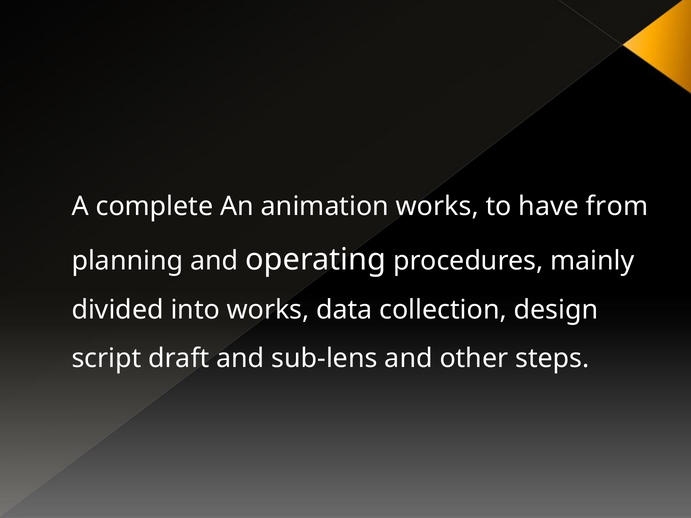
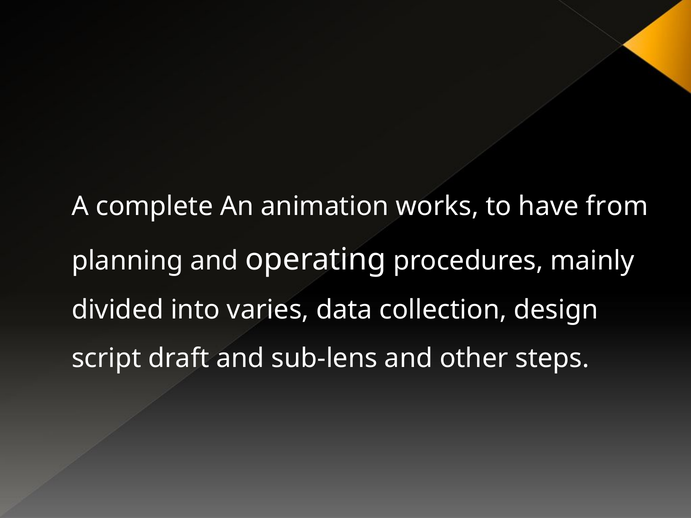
into works: works -> varies
